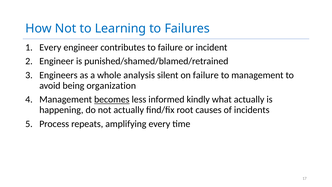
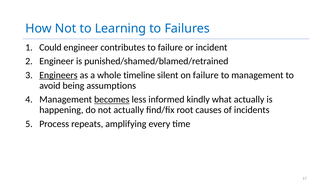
Every at (50, 47): Every -> Could
Engineers underline: none -> present
analysis: analysis -> timeline
organization: organization -> assumptions
